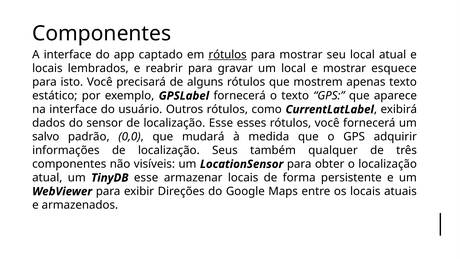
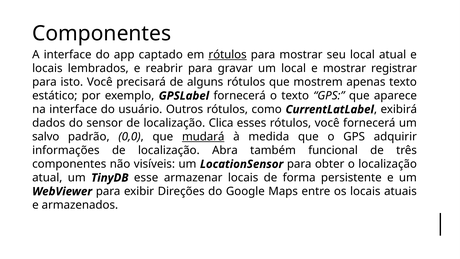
esquece: esquece -> registrar
localização Esse: Esse -> Clica
mudará underline: none -> present
Seus: Seus -> Abra
qualquer: qualquer -> funcional
